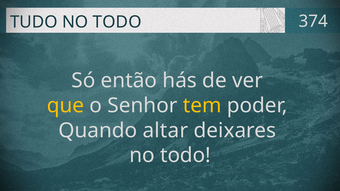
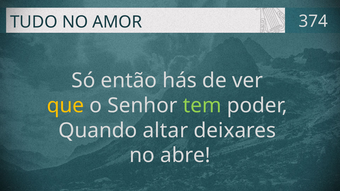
TUDO NO TODO: TODO -> AMOR
tem colour: yellow -> light green
todo at (185, 156): todo -> abre
